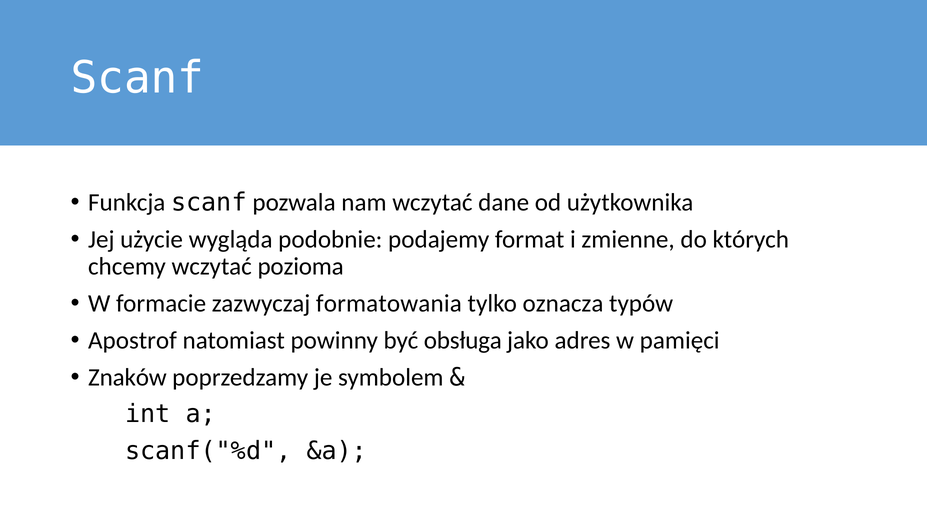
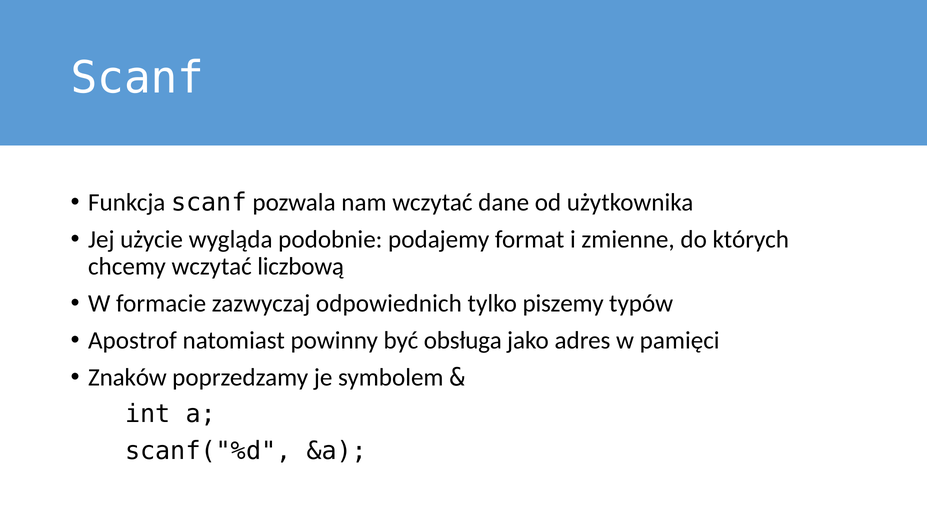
pozioma: pozioma -> liczbową
formatowania: formatowania -> odpowiednich
oznacza: oznacza -> piszemy
